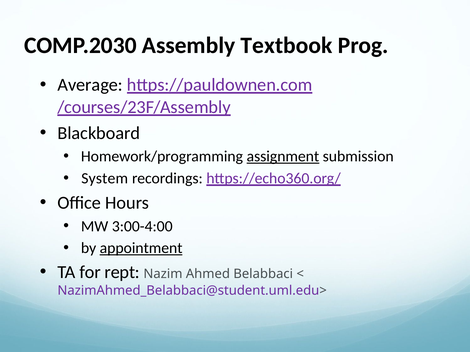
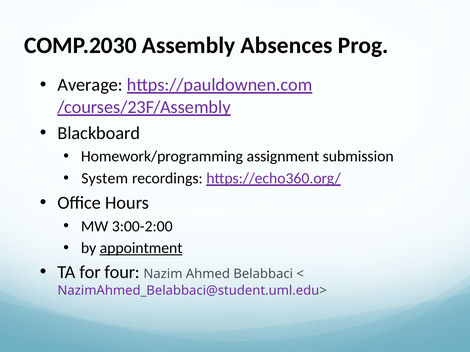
Textbook: Textbook -> Absences
assignment underline: present -> none
3:00-4:00: 3:00-4:00 -> 3:00-2:00
rept: rept -> four
